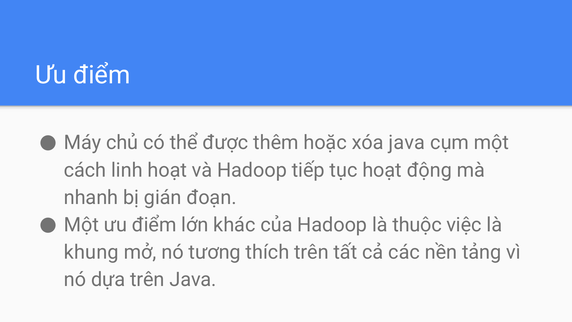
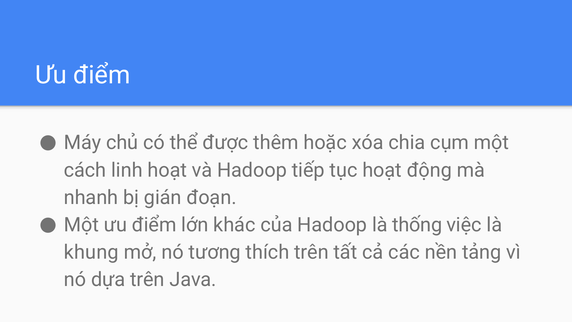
xóa java: java -> chia
thuộc: thuộc -> thống
